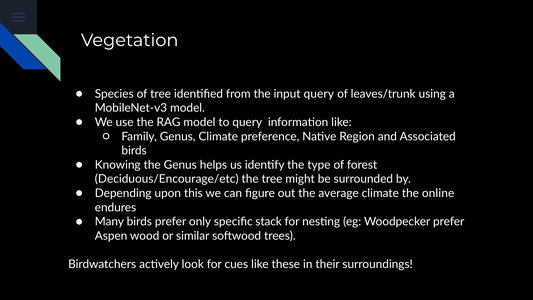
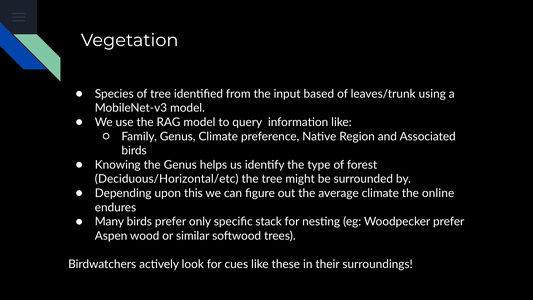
input query: query -> based
Deciduous/Encourage/etc: Deciduous/Encourage/etc -> Deciduous/Horizontal/etc
